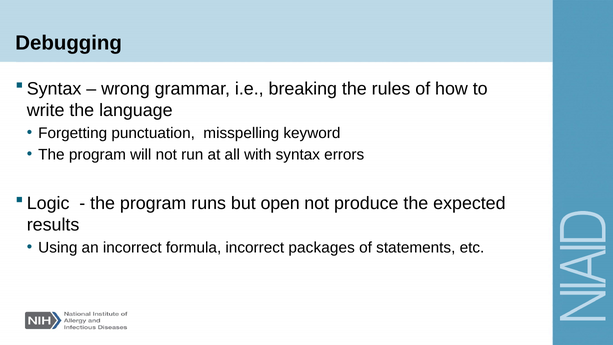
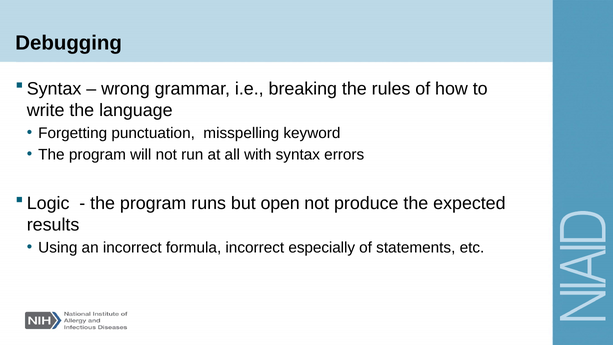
packages: packages -> especially
